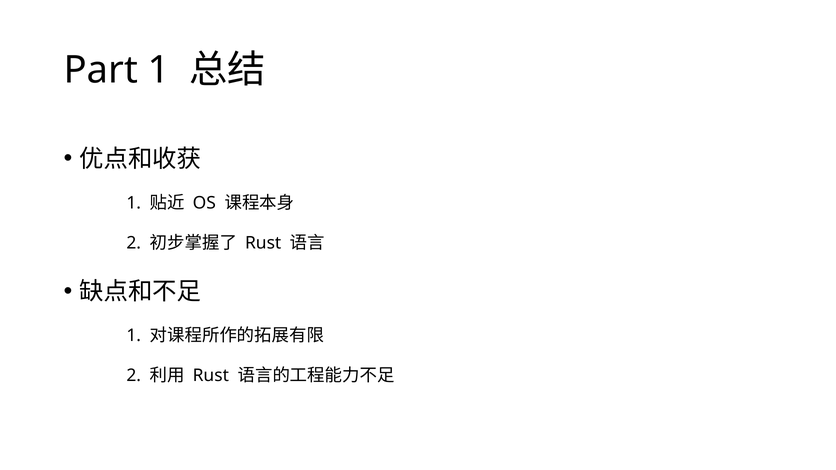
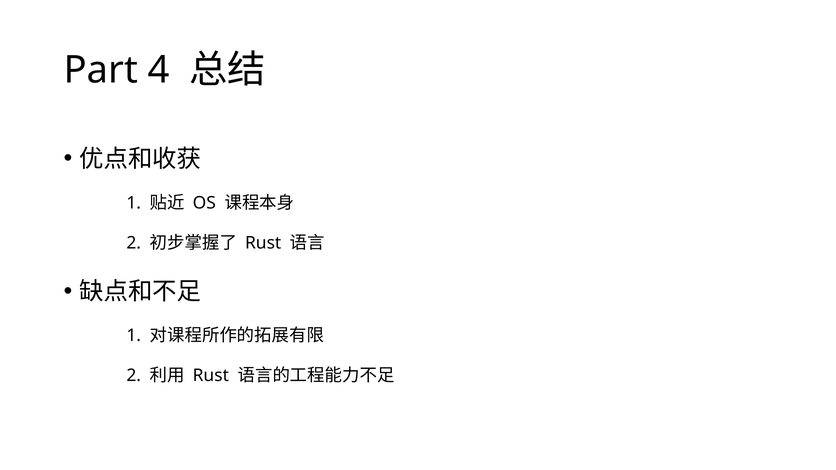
Part 1: 1 -> 4
